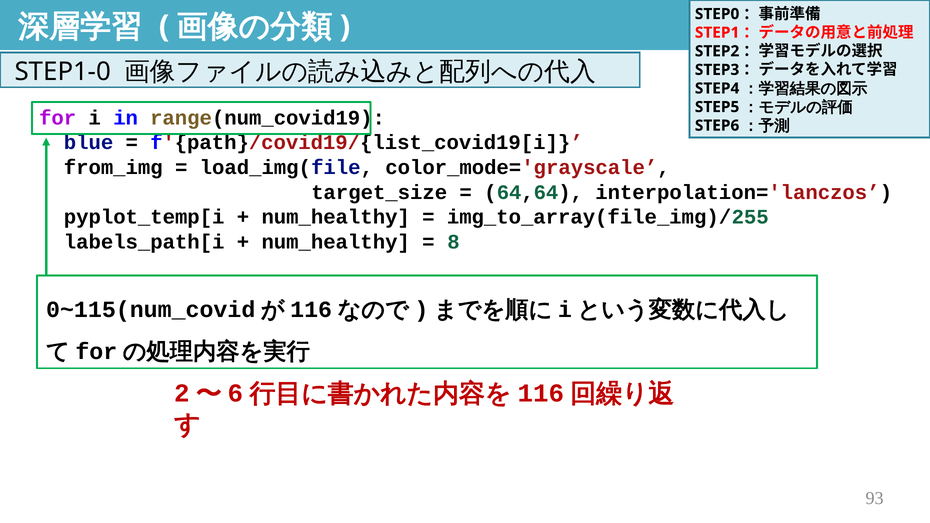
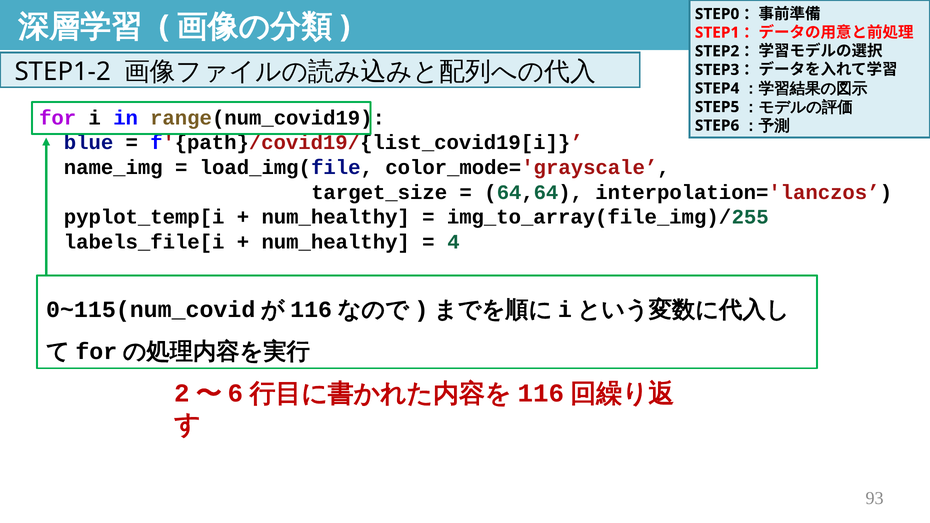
STEP1-0: STEP1-0 -> STEP1-2
from_img: from_img -> name_img
labels_path[i: labels_path[i -> labels_file[i
8: 8 -> 4
